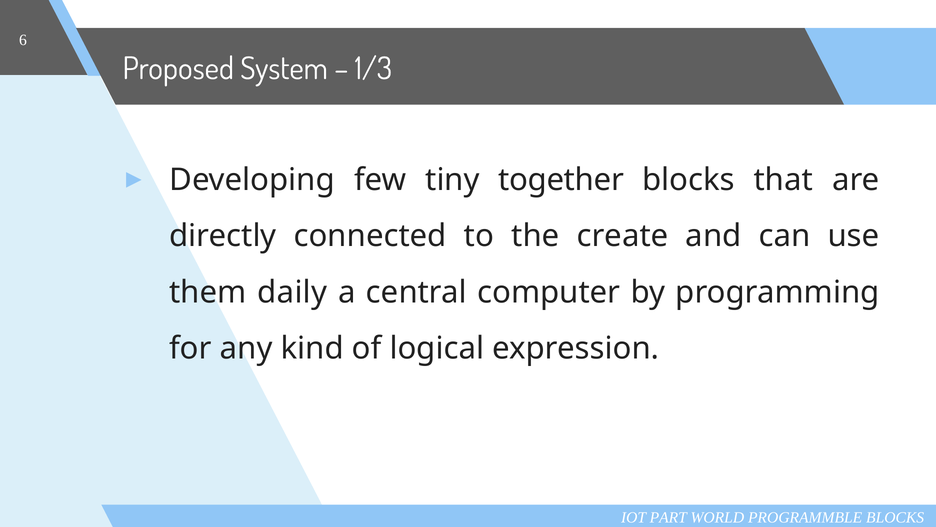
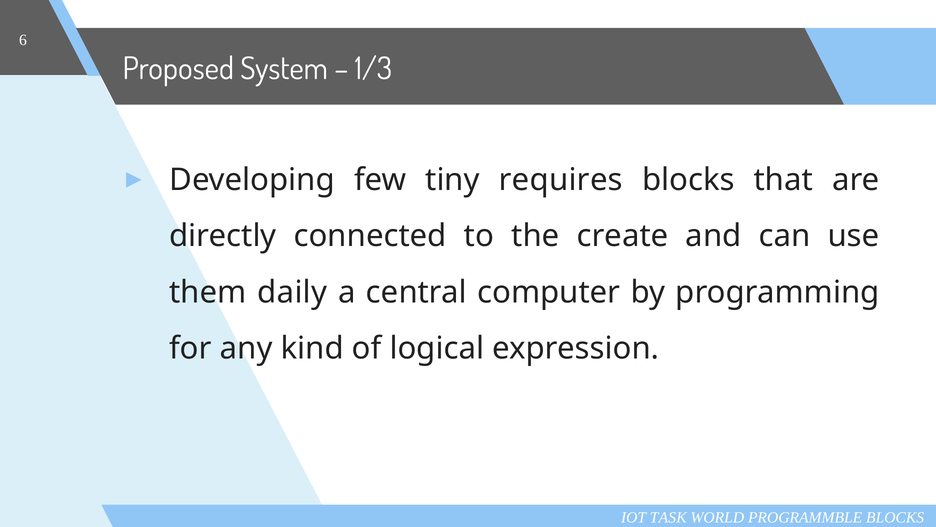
together: together -> requires
PART: PART -> TASK
